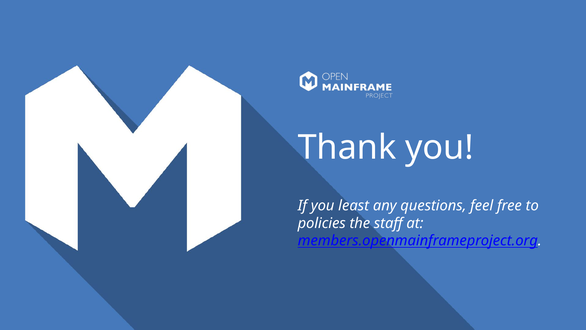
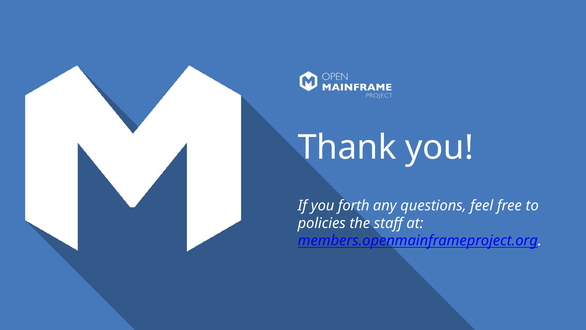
least: least -> forth
